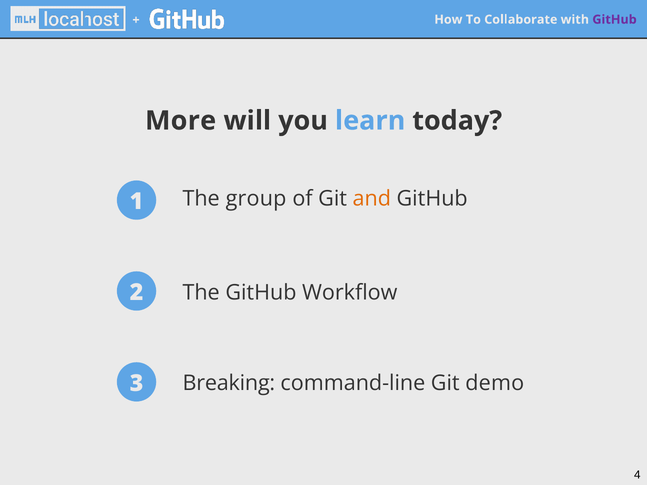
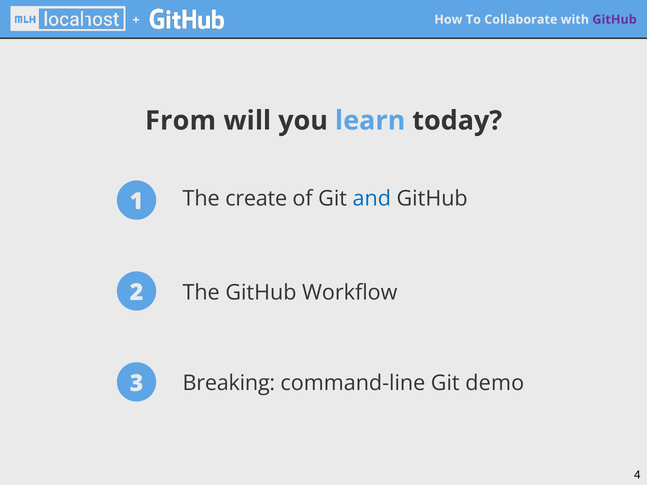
More: More -> From
group: group -> create
and colour: orange -> blue
